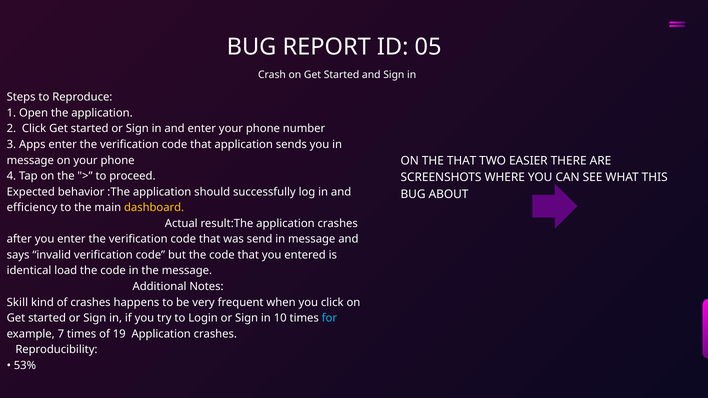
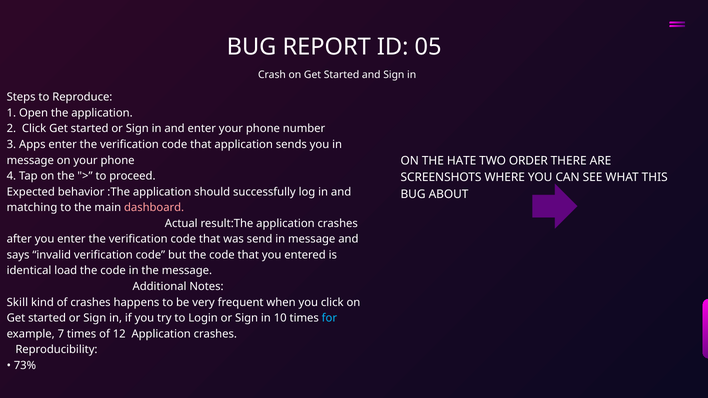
THE THAT: THAT -> HATE
EASIER: EASIER -> ORDER
efficiency: efficiency -> matching
dashboard colour: yellow -> pink
19: 19 -> 12
53%: 53% -> 73%
